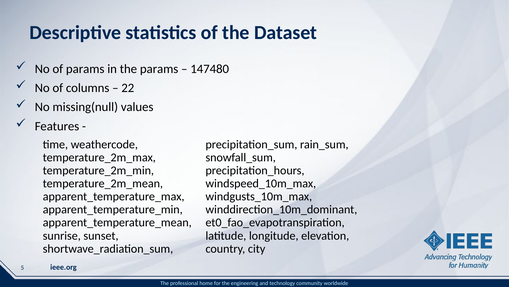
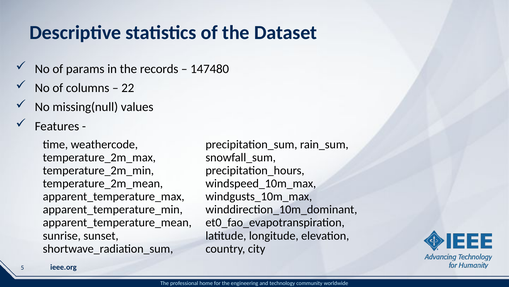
the params: params -> records
